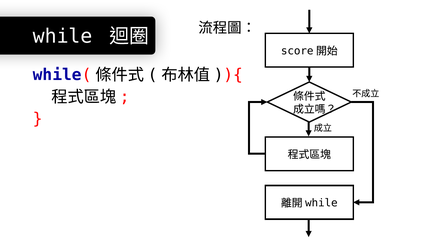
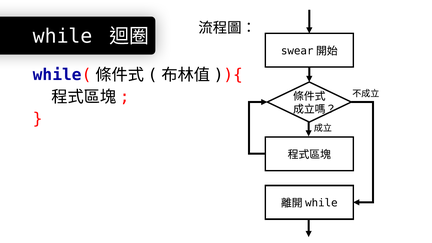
score: score -> swear
